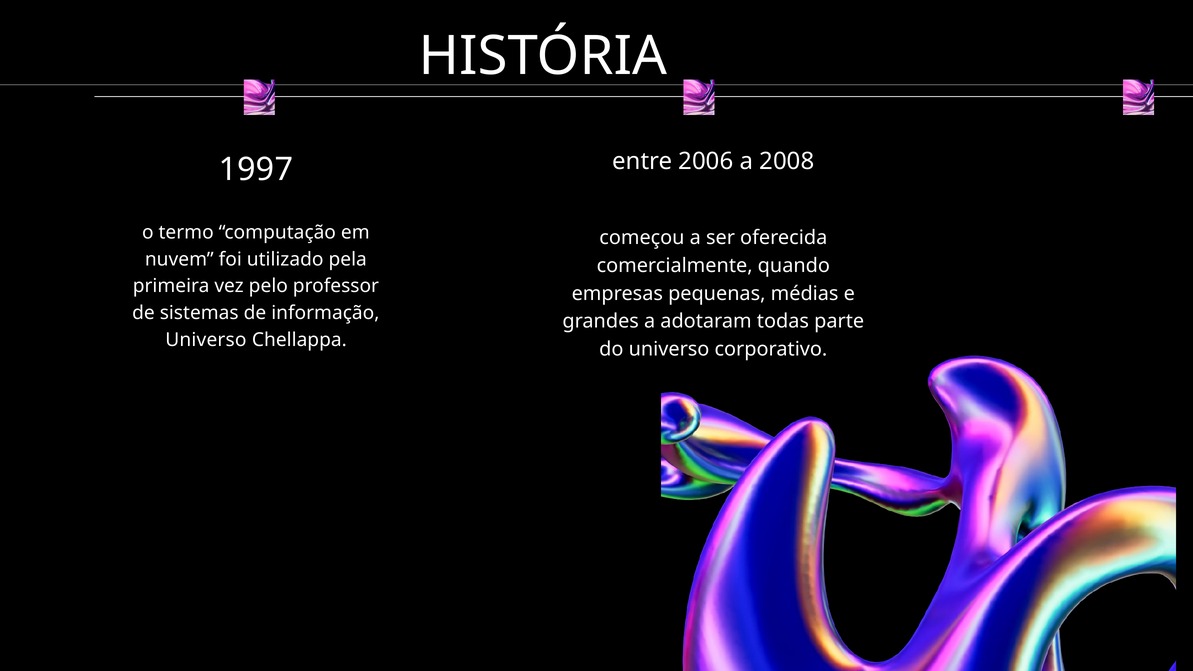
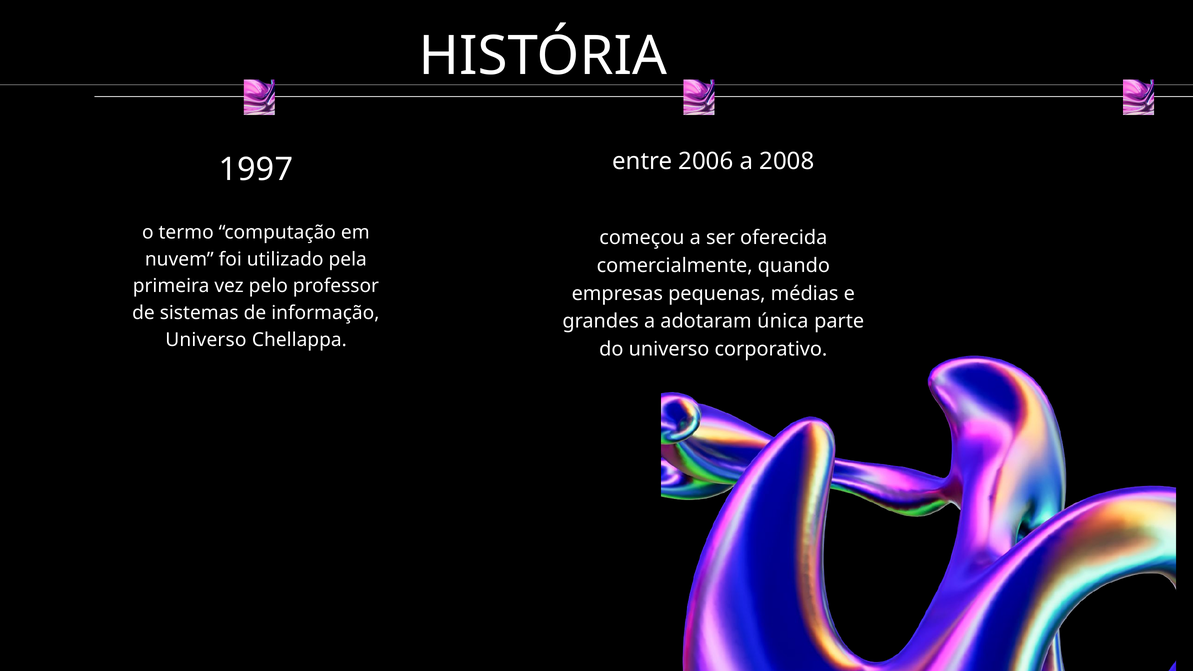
todas: todas -> única
